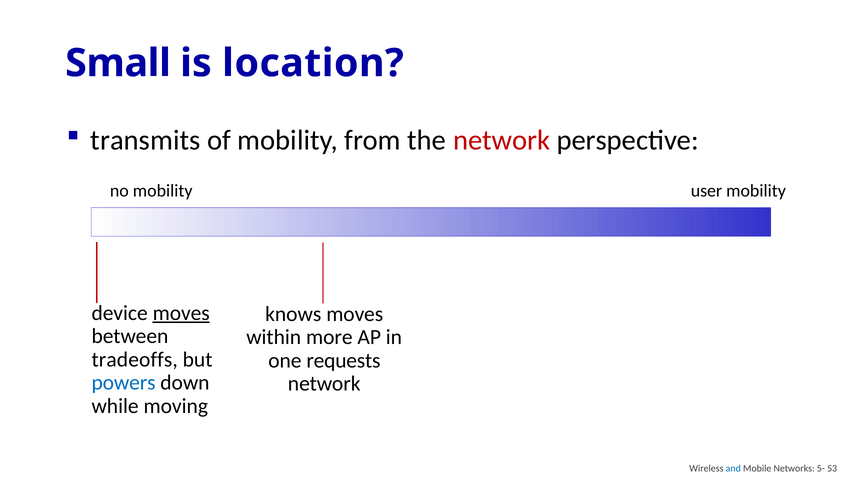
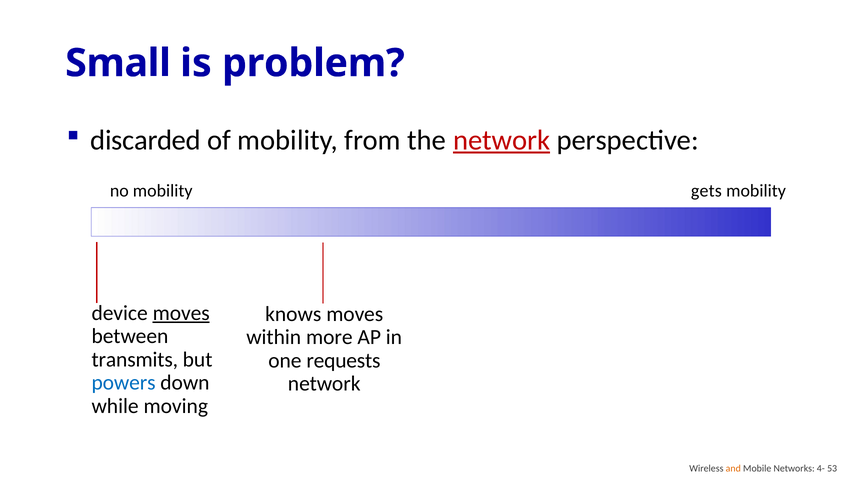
location: location -> problem
transmits: transmits -> discarded
network at (502, 140) underline: none -> present
user: user -> gets
tradeoffs: tradeoffs -> transmits
and colour: blue -> orange
5-: 5- -> 4-
